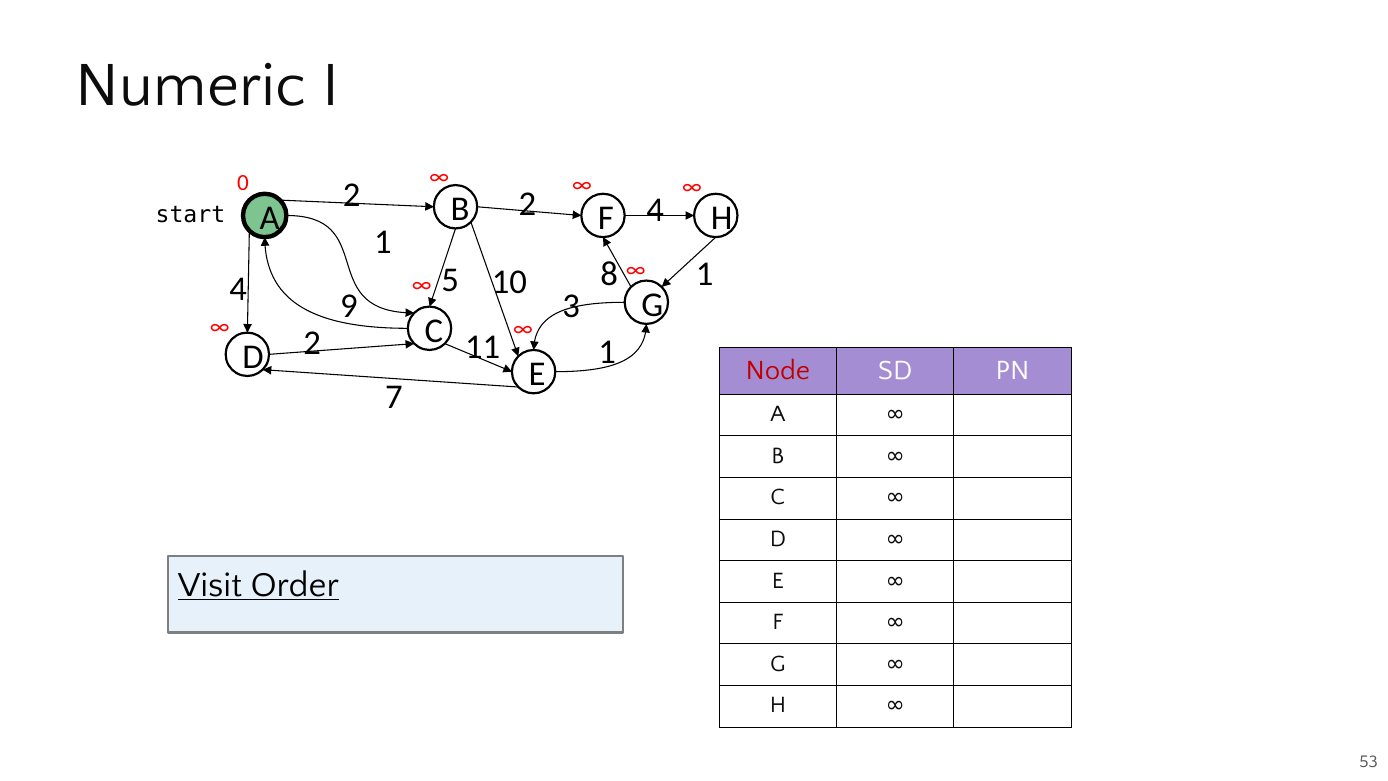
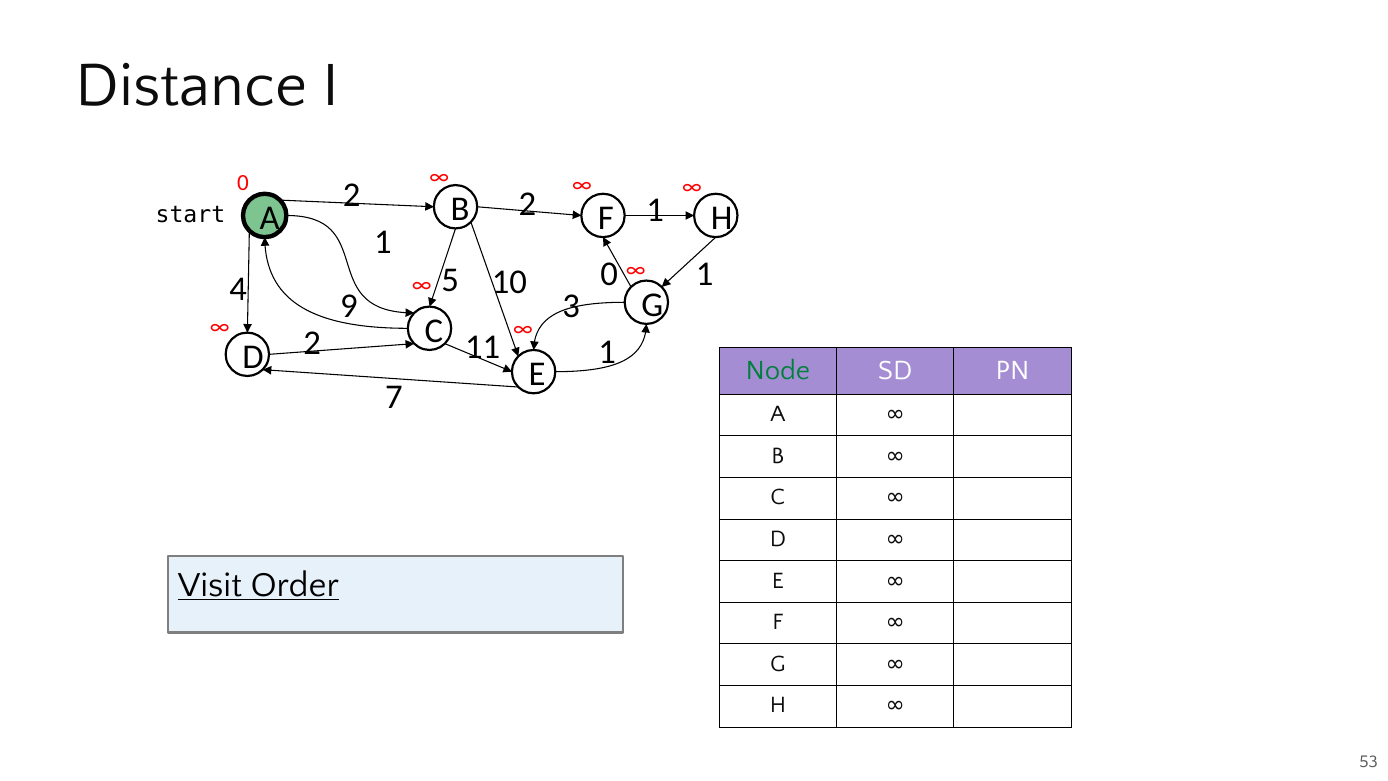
Numeric: Numeric -> Distance
2 2 4: 4 -> 1
10 8: 8 -> 0
Node colour: red -> green
